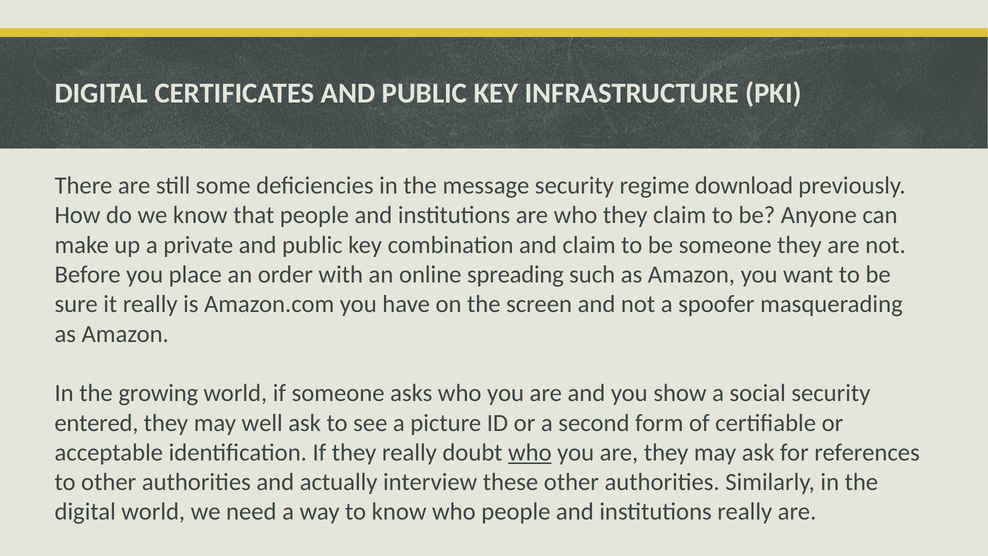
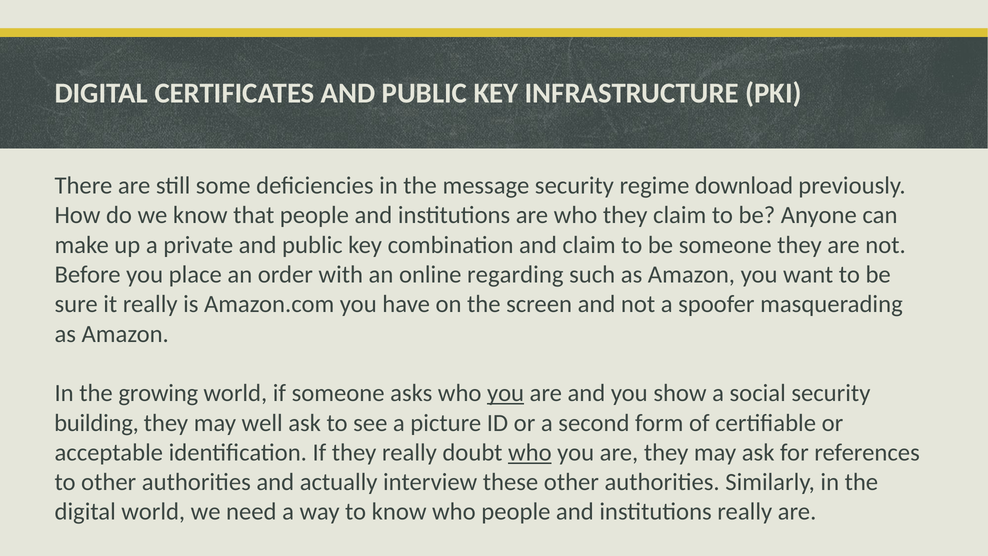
spreading: spreading -> regarding
you at (506, 393) underline: none -> present
entered: entered -> building
